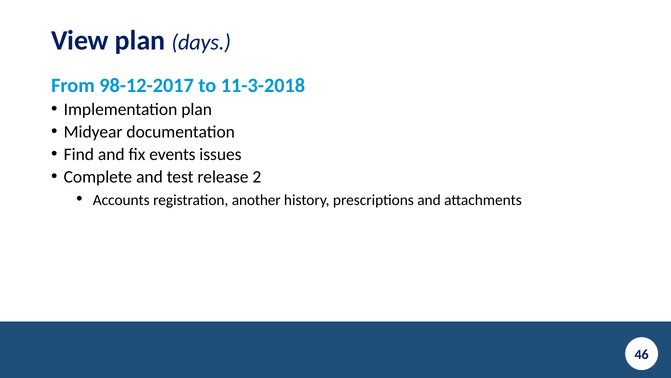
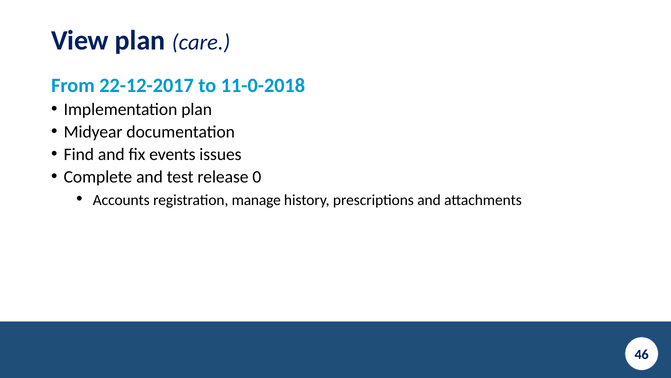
days: days -> care
98-12-2017: 98-12-2017 -> 22-12-2017
11-3-2018: 11-3-2018 -> 11-0-2018
2: 2 -> 0
another: another -> manage
